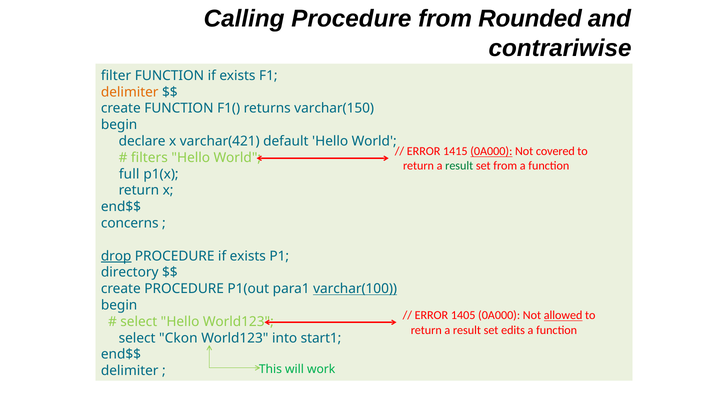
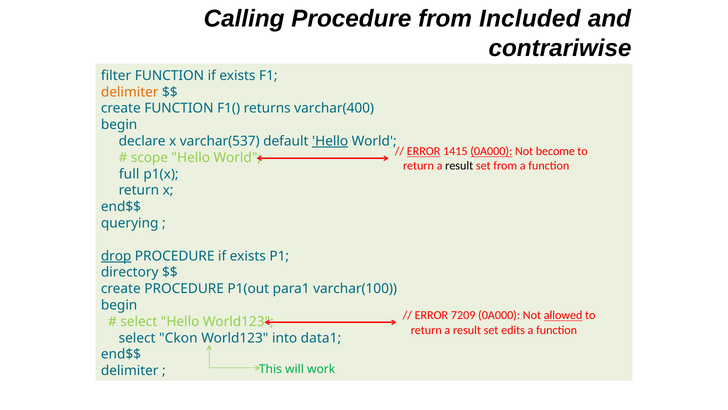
Rounded: Rounded -> Included
varchar(150: varchar(150 -> varchar(400
varchar(421: varchar(421 -> varchar(537
Hello at (330, 141) underline: none -> present
ERROR at (424, 151) underline: none -> present
covered: covered -> become
filters: filters -> scope
result at (459, 166) colour: green -> black
concerns: concerns -> querying
varchar(100 underline: present -> none
1405: 1405 -> 7209
start1: start1 -> data1
